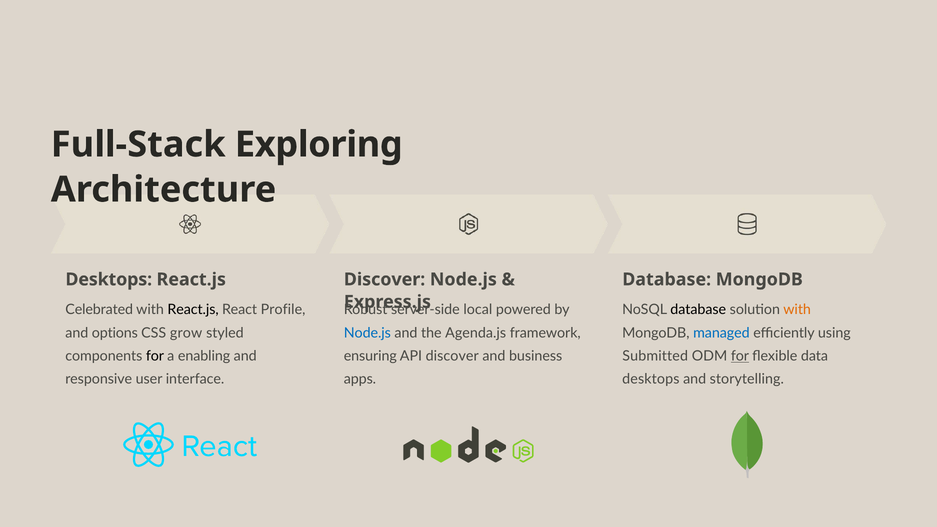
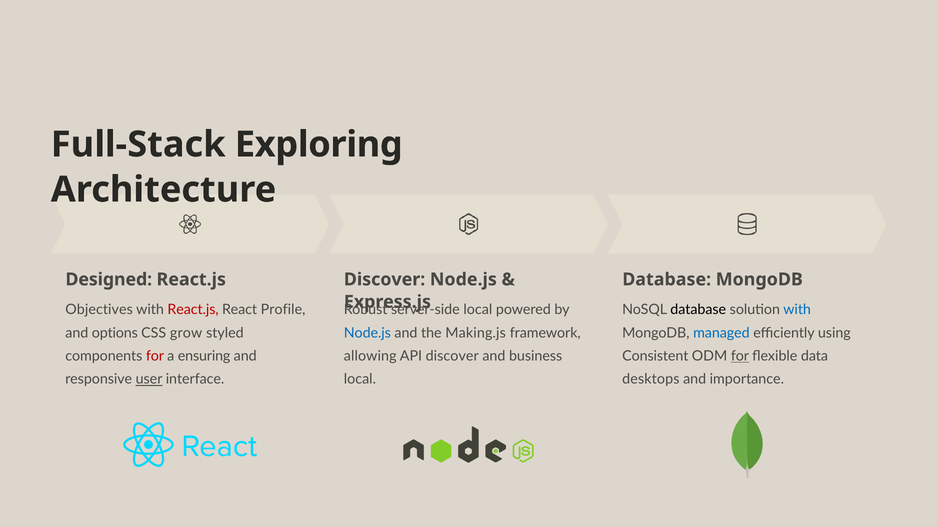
Desktops at (109, 279): Desktops -> Designed
Celebrated: Celebrated -> Objectives
React.js at (193, 310) colour: black -> red
with at (797, 310) colour: orange -> blue
Agenda.js: Agenda.js -> Making.js
for at (155, 356) colour: black -> red
enabling: enabling -> ensuring
ensuring: ensuring -> allowing
Submitted: Submitted -> Consistent
user underline: none -> present
apps at (360, 379): apps -> local
storytelling: storytelling -> importance
